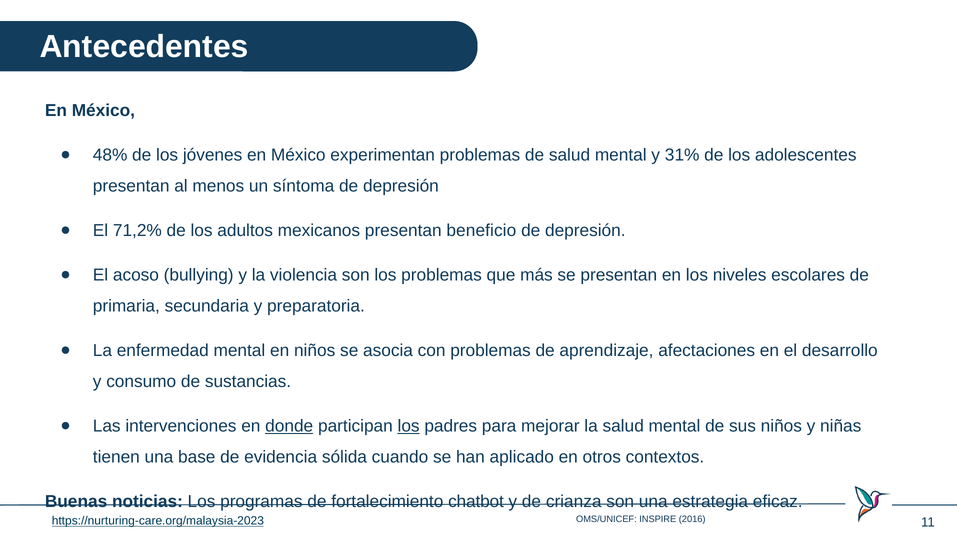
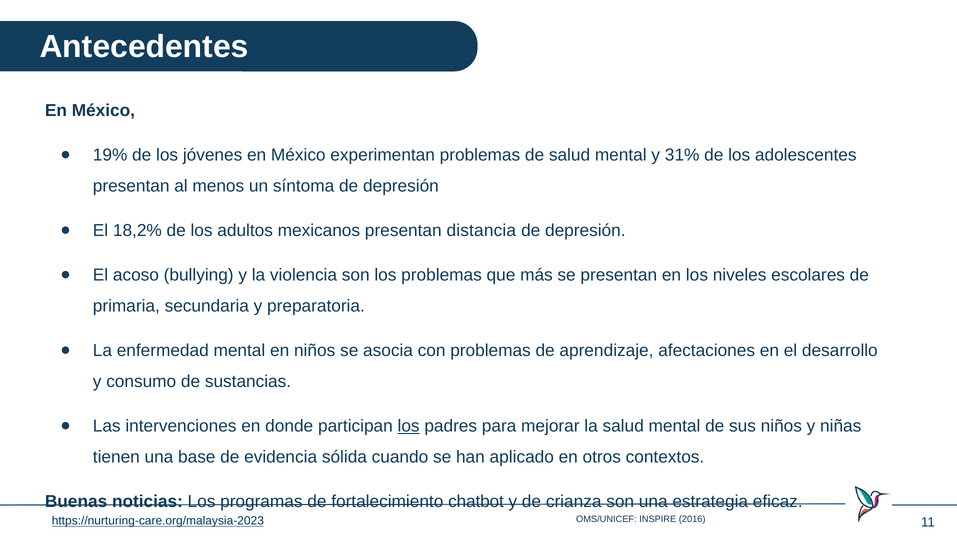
48%: 48% -> 19%
71,2%: 71,2% -> 18,2%
beneficio: beneficio -> distancia
donde underline: present -> none
